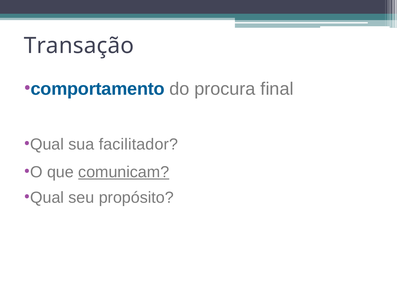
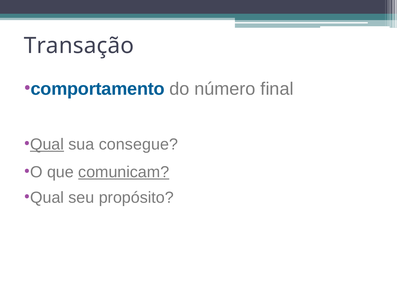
procura: procura -> número
Qual at (47, 145) underline: none -> present
facilitador: facilitador -> consegue
